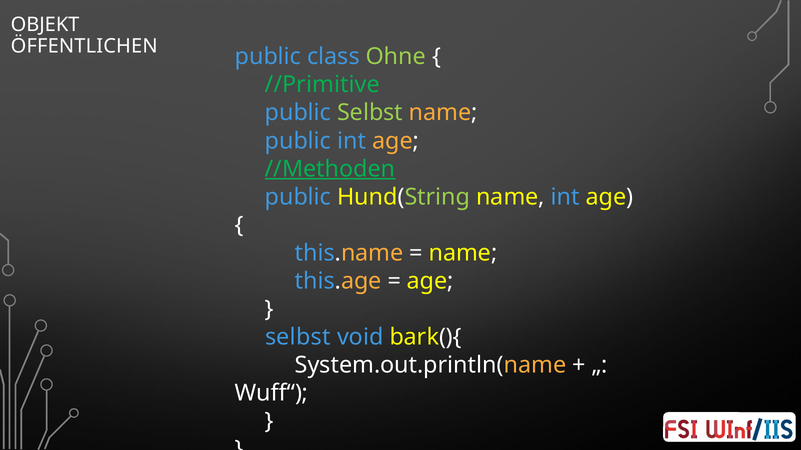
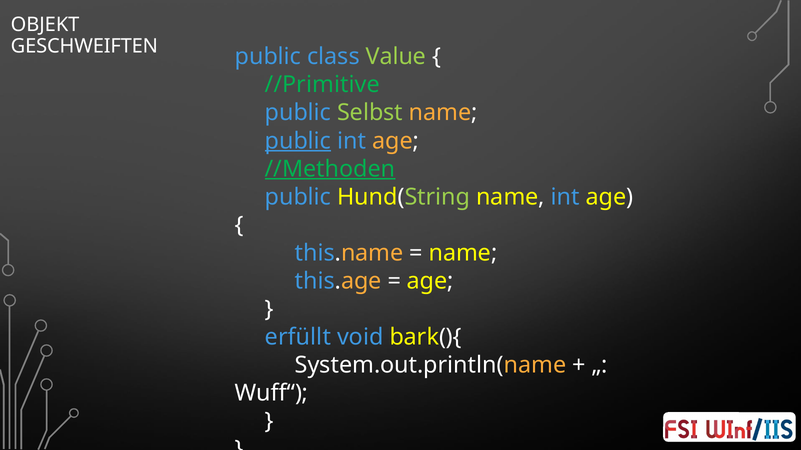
ÖFFENTLICHEN: ÖFFENTLICHEN -> GESCHWEIFTEN
Ohne: Ohne -> Value
public at (298, 141) underline: none -> present
selbst at (298, 337): selbst -> erfüllt
